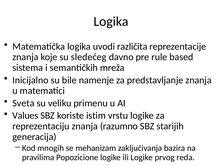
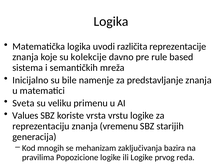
sledećeg: sledećeg -> kolekcije
istim: istim -> vrsta
razumno: razumno -> vremenu
